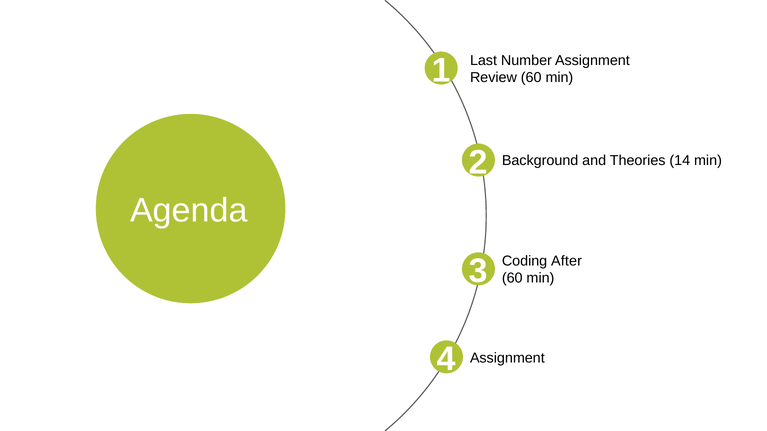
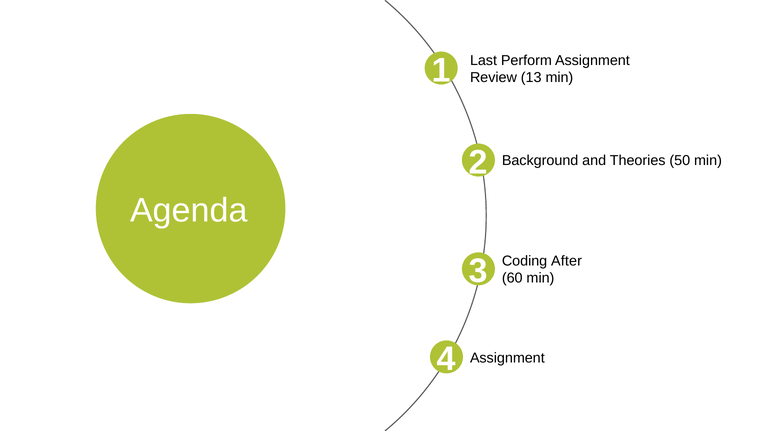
Number: Number -> Perform
Review 60: 60 -> 13
14: 14 -> 50
